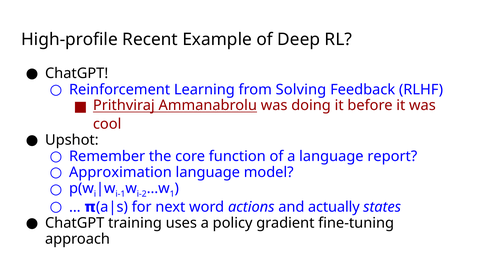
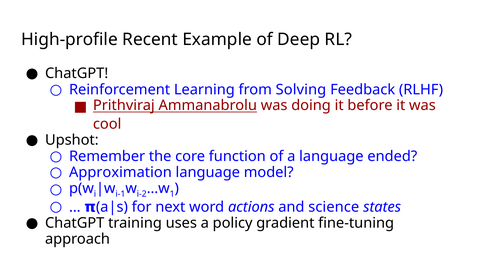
report: report -> ended
actually: actually -> science
